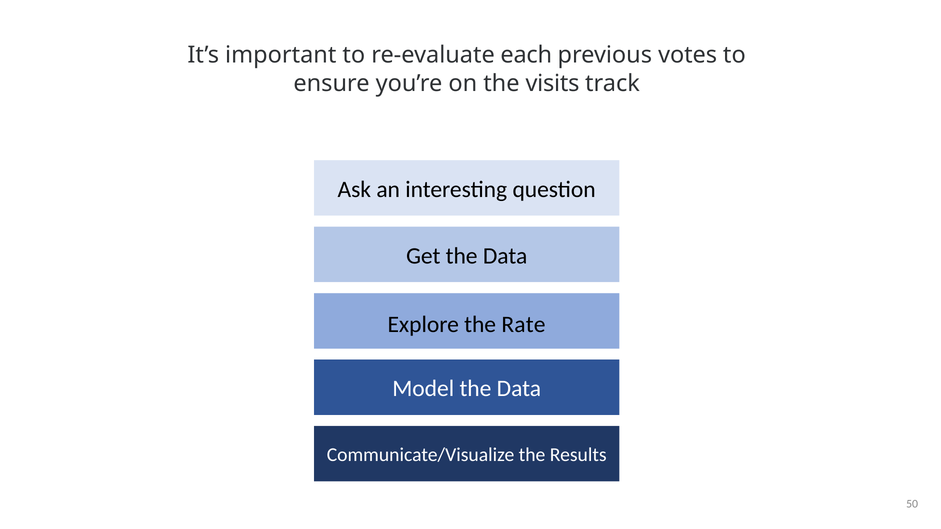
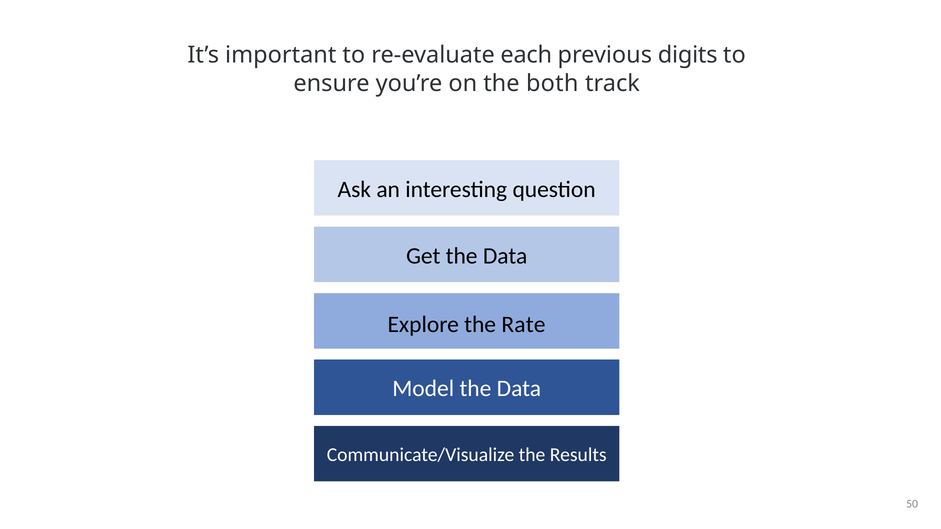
votes: votes -> digits
visits: visits -> both
